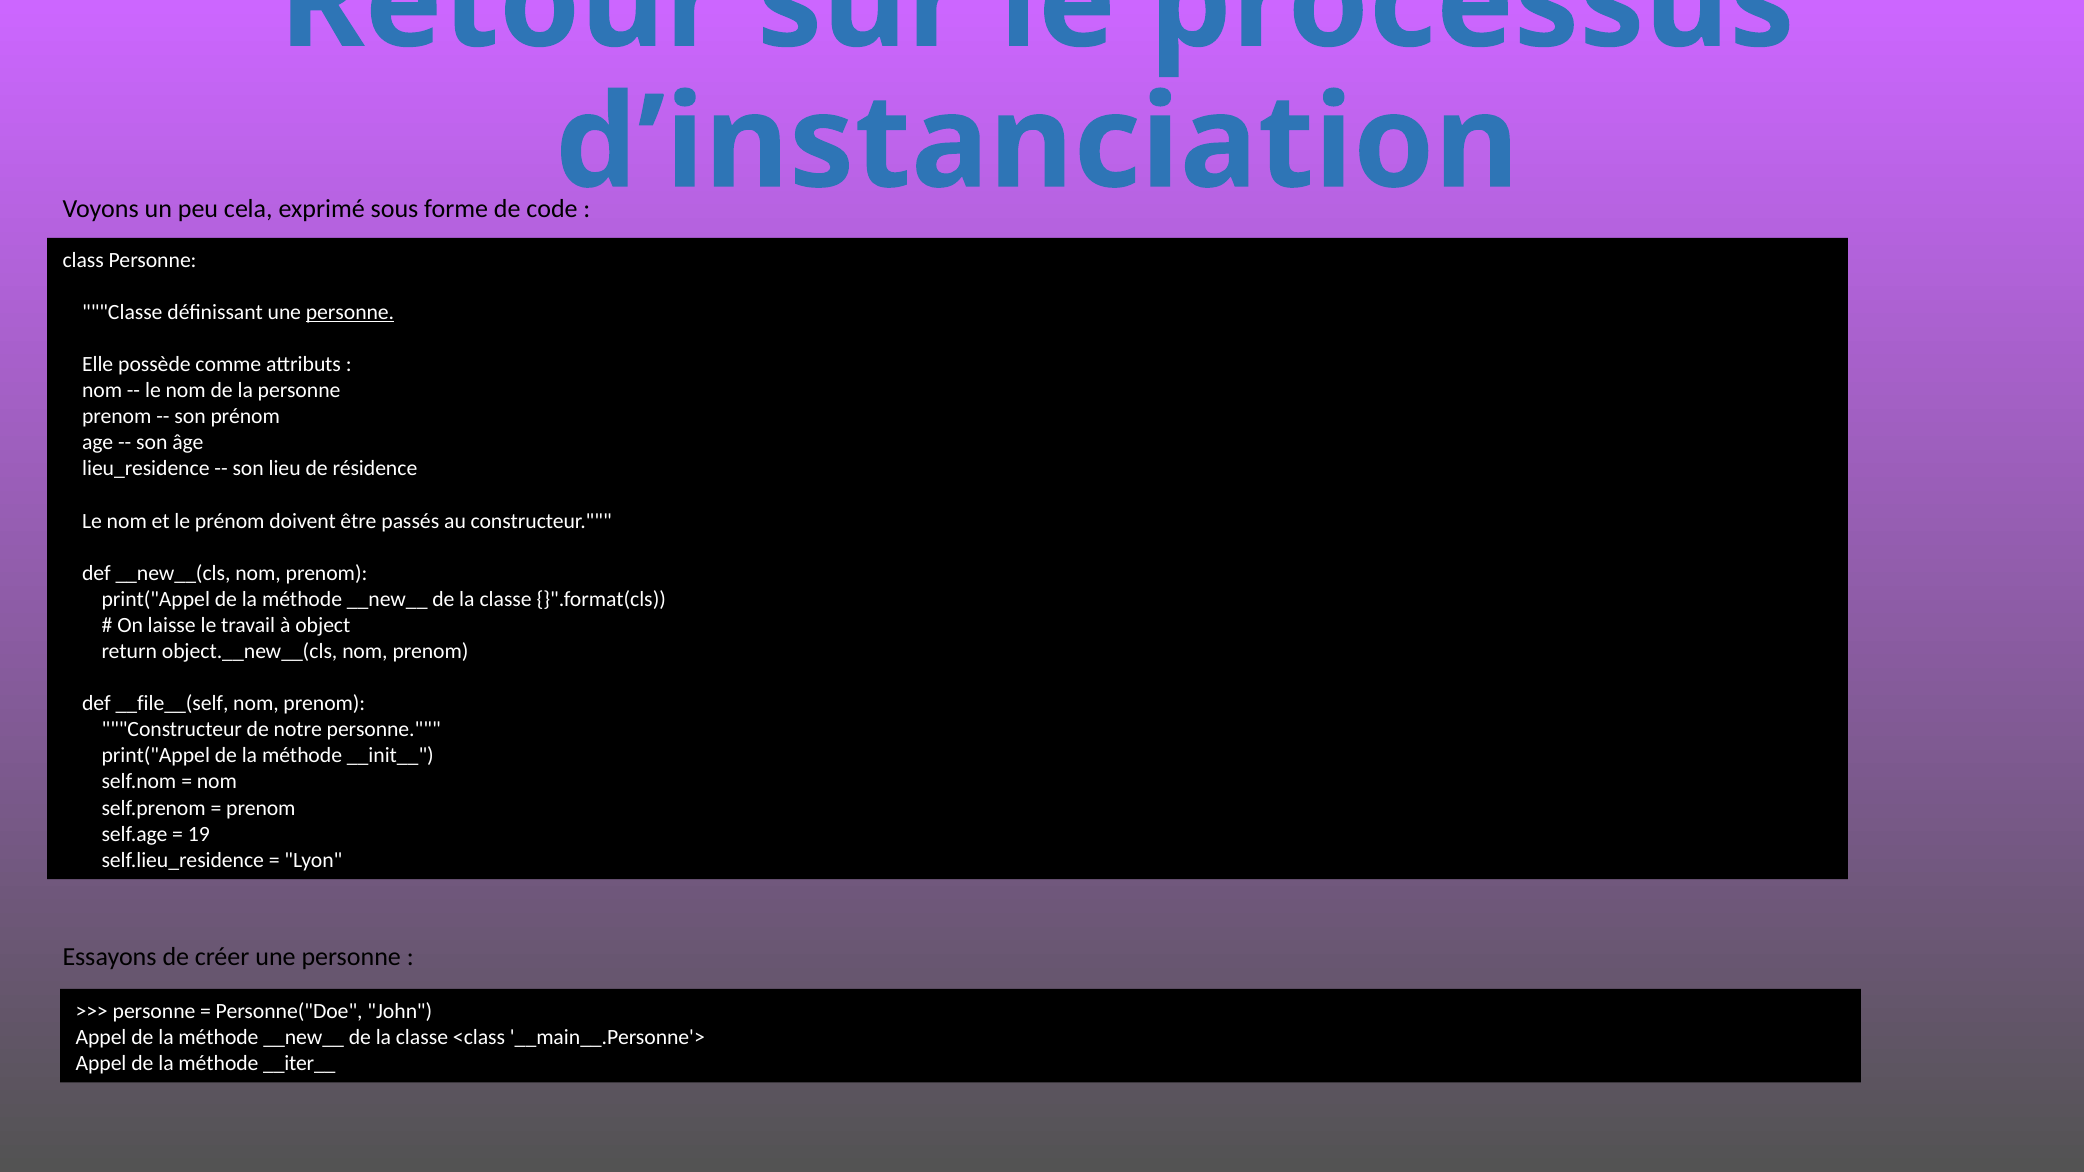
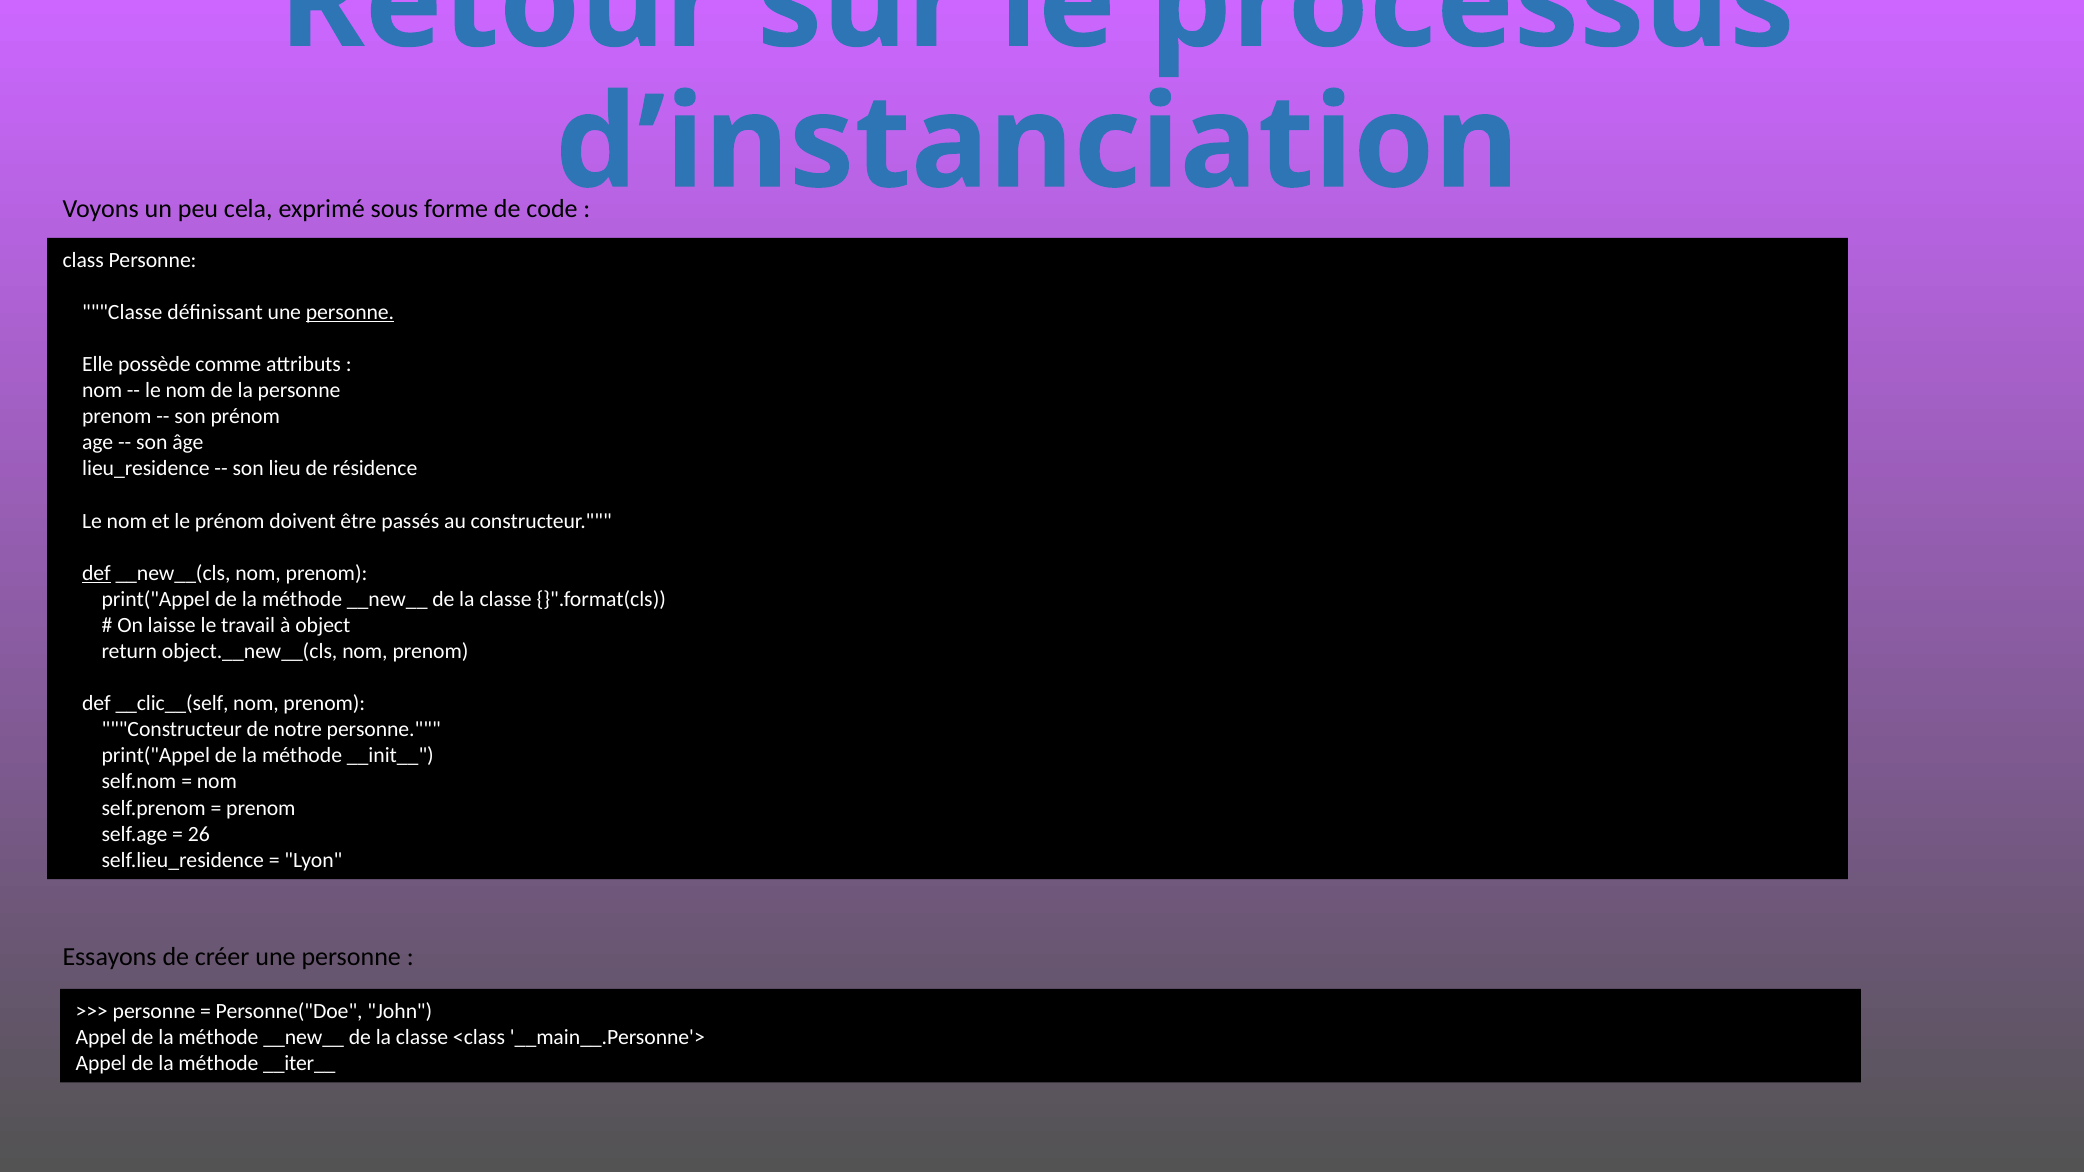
def at (96, 573) underline: none -> present
__file__(self: __file__(self -> __clic__(self
19: 19 -> 26
